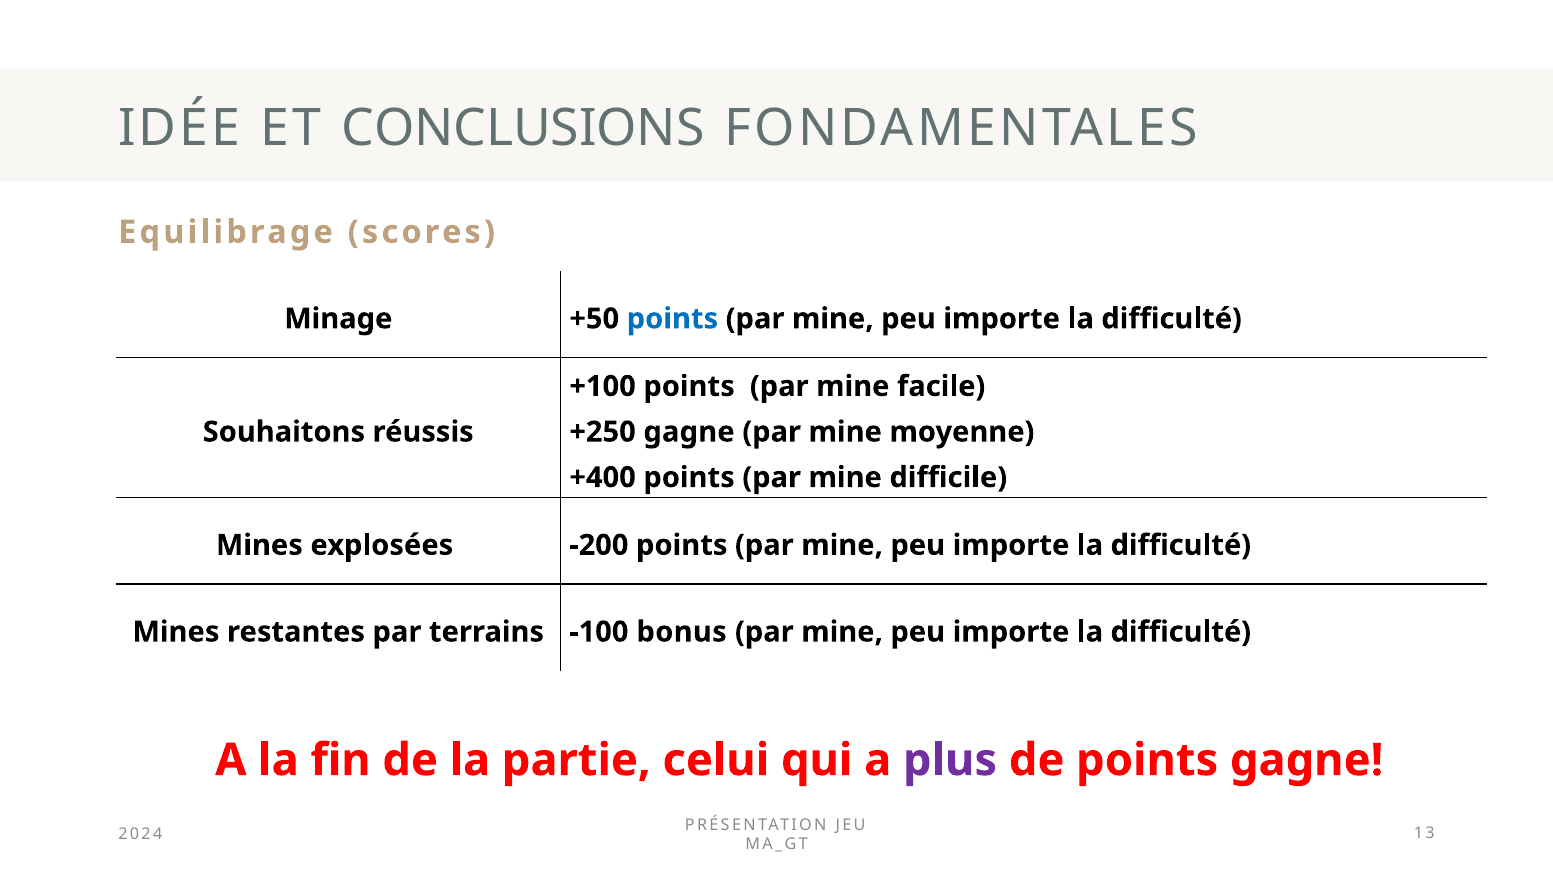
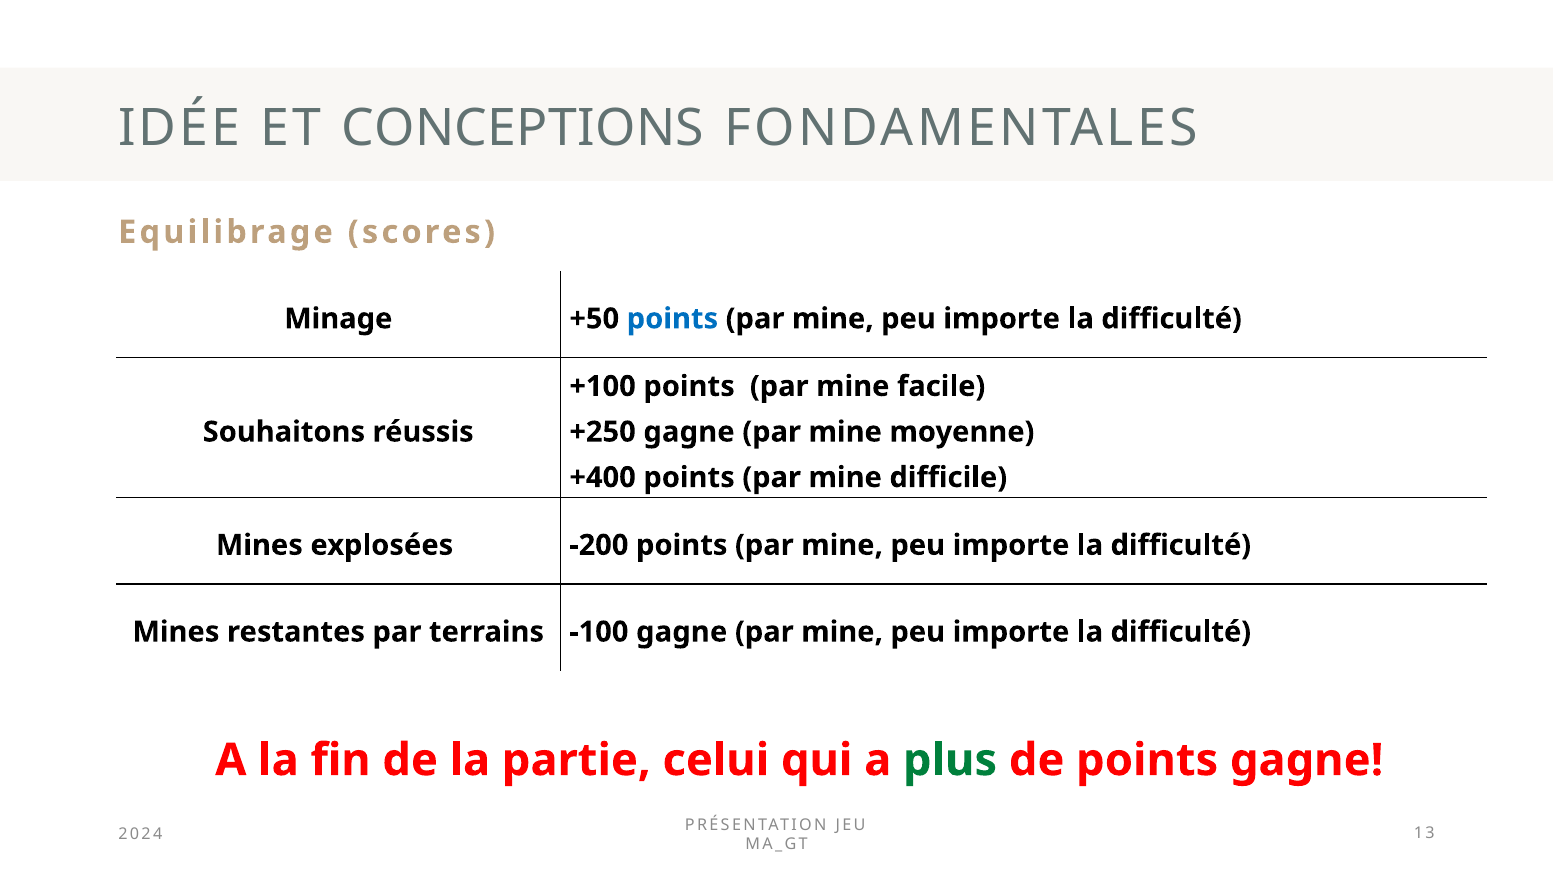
CONCLUSIONS: CONCLUSIONS -> CONCEPTIONS
-100 bonus: bonus -> gagne
plus colour: purple -> green
